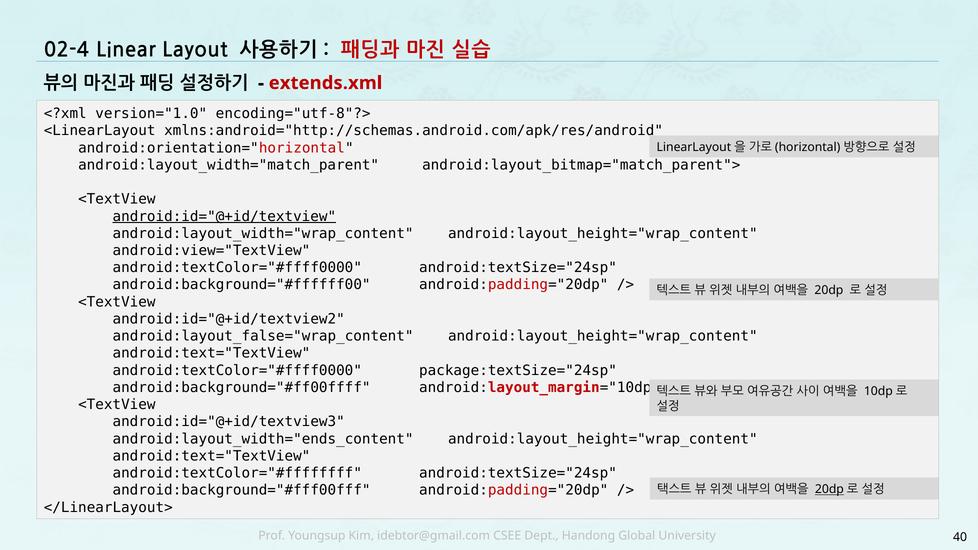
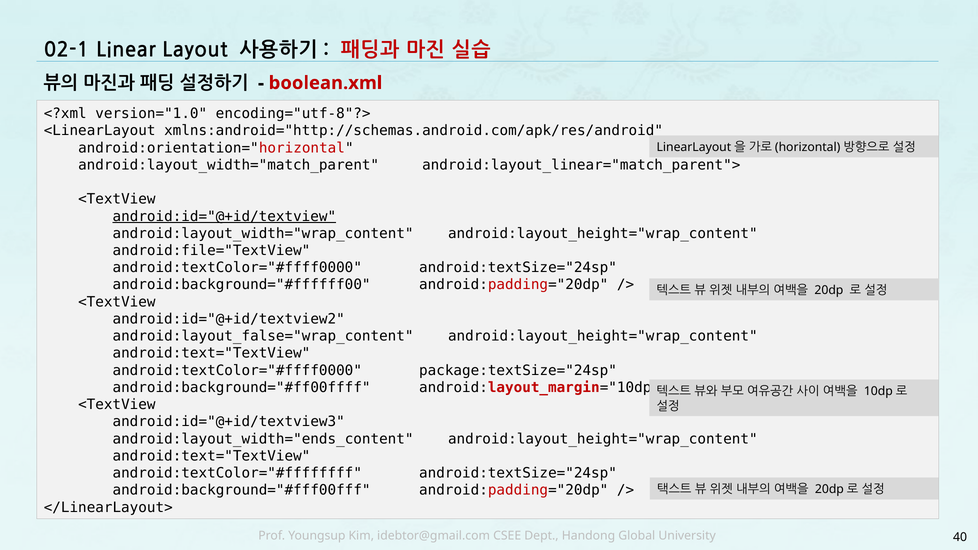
02-4: 02-4 -> 02-1
extends.xml: extends.xml -> boolean.xml
android:layout_bitmap="match_parent">: android:layout_bitmap="match_parent"> -> android:layout_linear="match_parent">
android:view="TextView: android:view="TextView -> android:file="TextView
20dp at (829, 489) underline: present -> none
